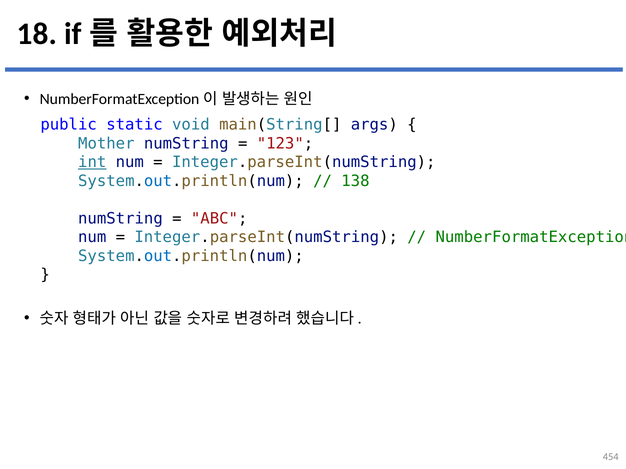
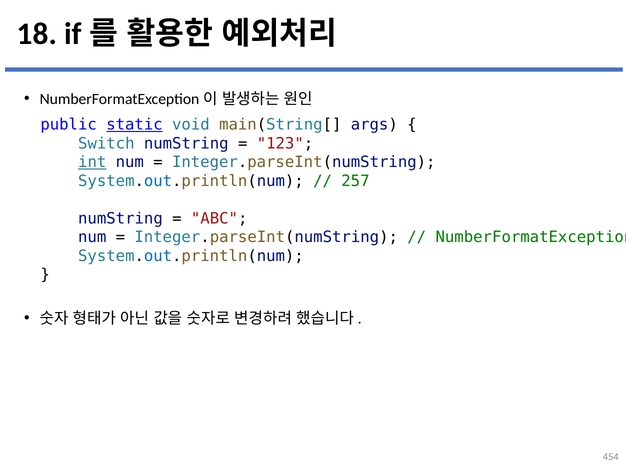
static underline: none -> present
Mother: Mother -> Switch
138: 138 -> 257
